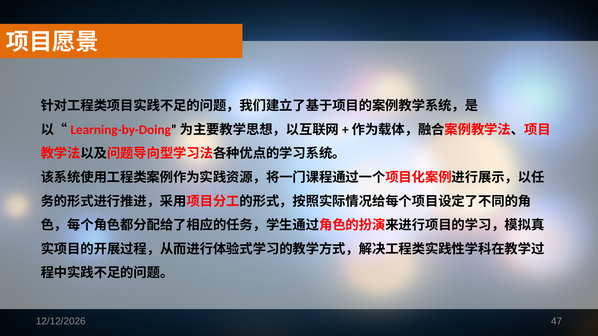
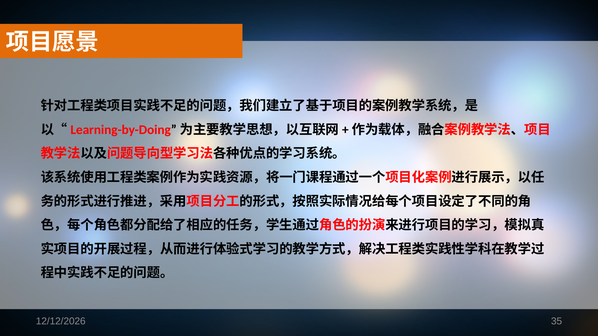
47: 47 -> 35
